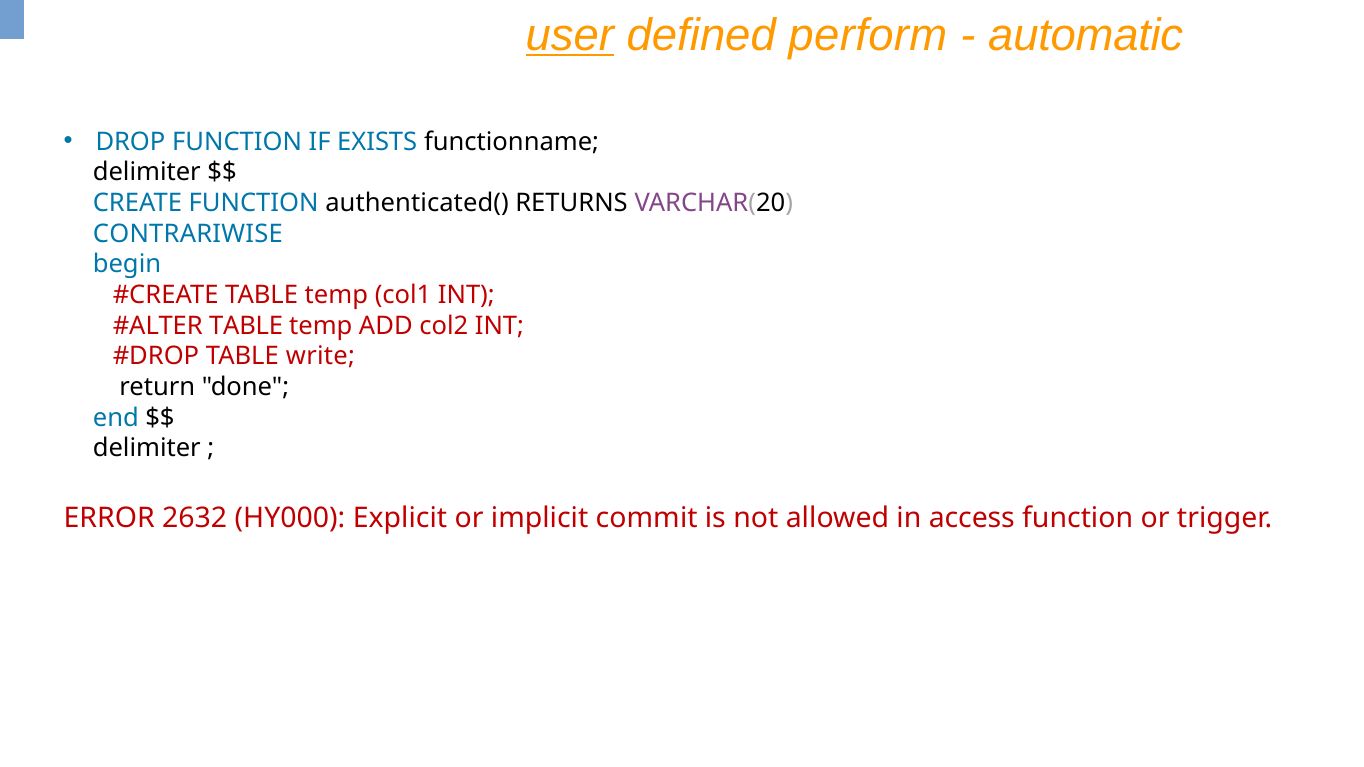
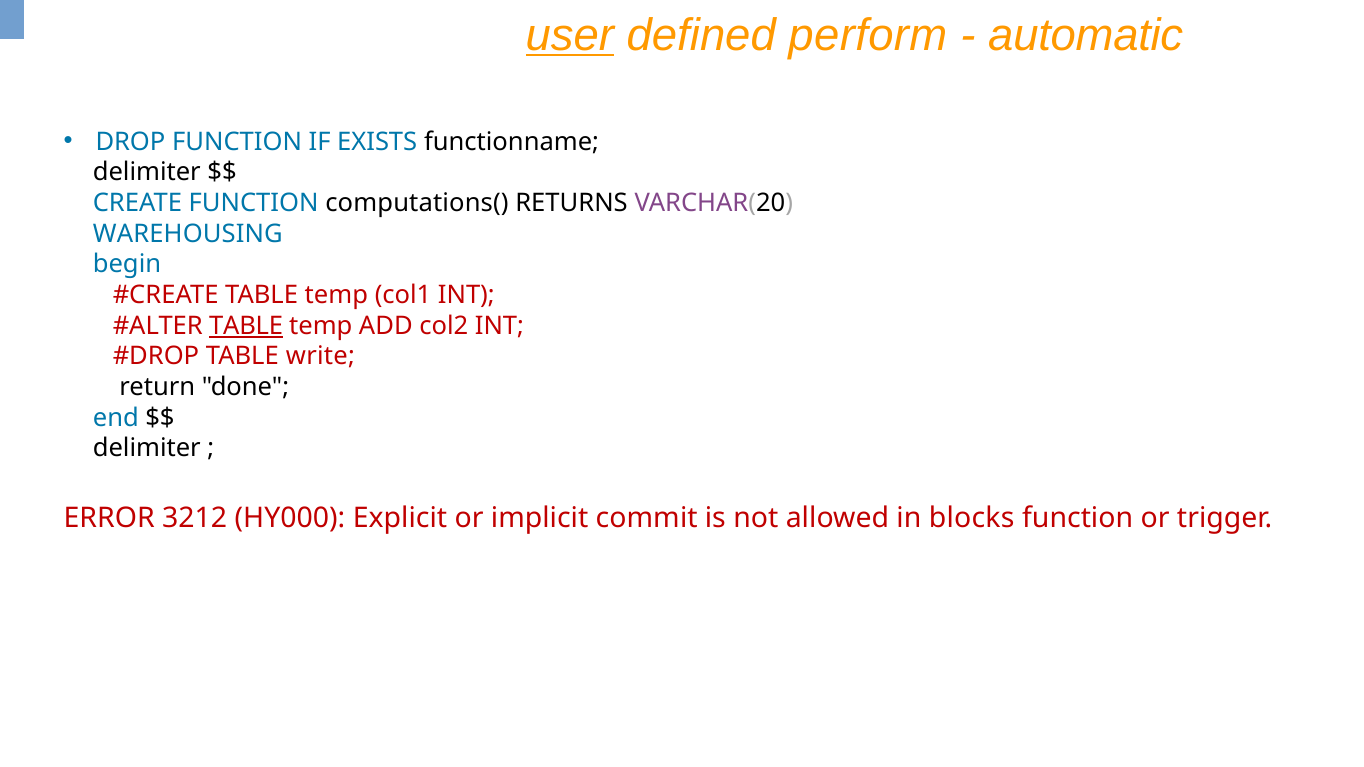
authenticated(: authenticated( -> computations(
CONTRARIWISE: CONTRARIWISE -> WAREHOUSING
TABLE at (246, 326) underline: none -> present
2632: 2632 -> 3212
access: access -> blocks
